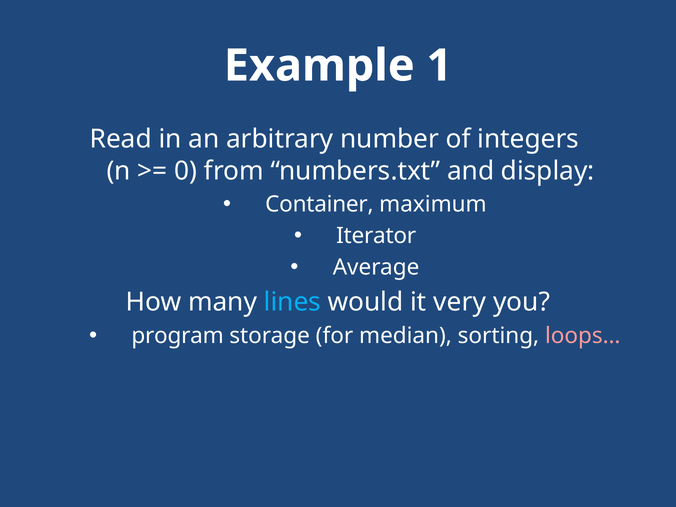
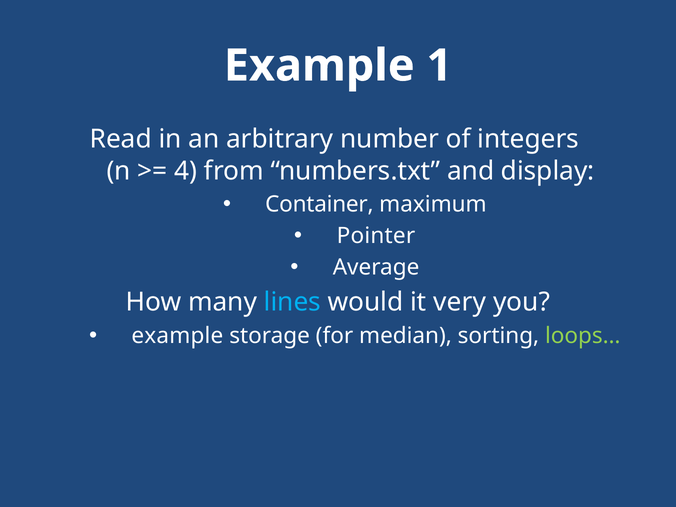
0: 0 -> 4
Iterator: Iterator -> Pointer
program at (178, 336): program -> example
loops… colour: pink -> light green
